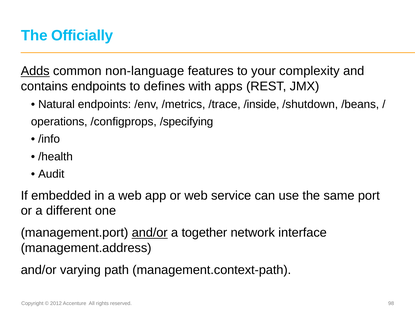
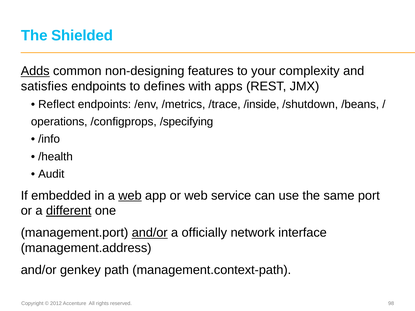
Officially: Officially -> Shielded
non-language: non-language -> non-designing
contains: contains -> satisfies
Natural: Natural -> Reflect
web at (130, 196) underline: none -> present
different underline: none -> present
together: together -> officially
varying: varying -> genkey
